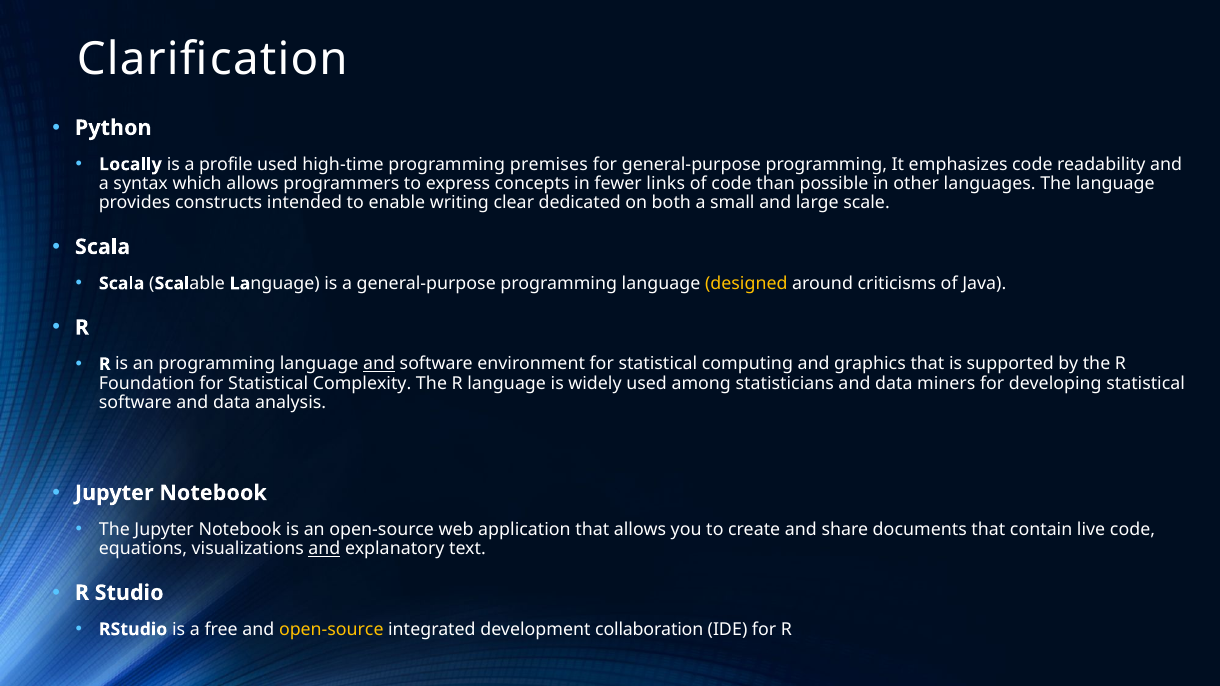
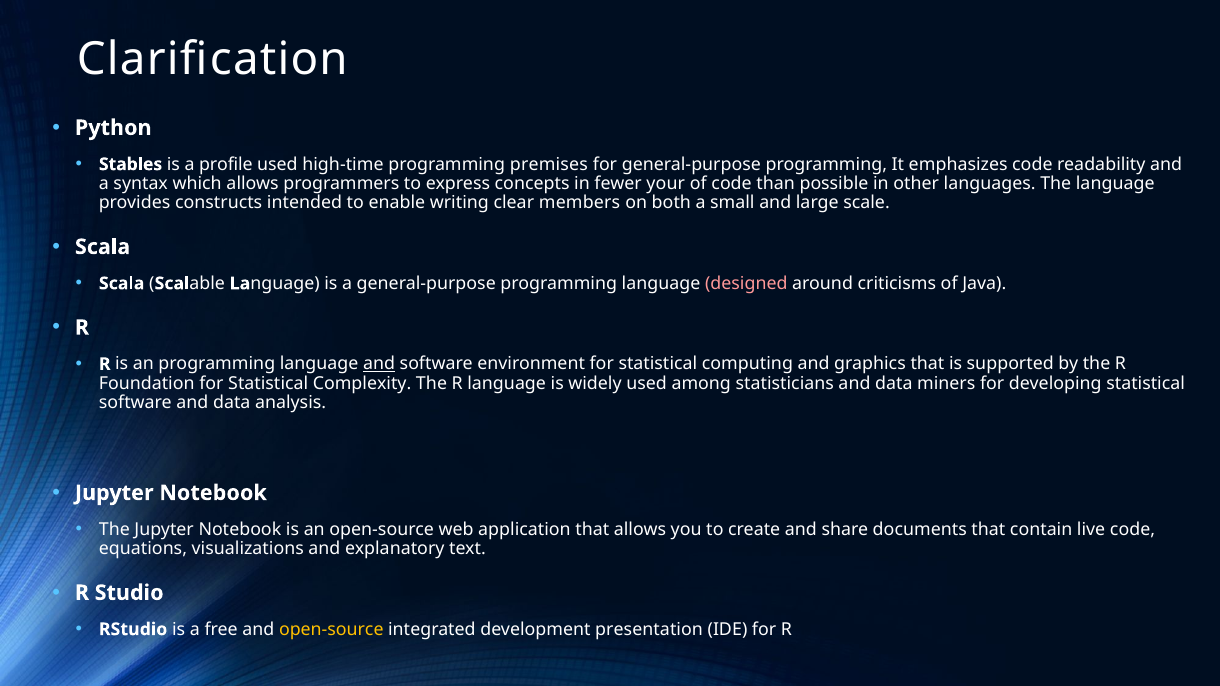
Locally: Locally -> Stables
links: links -> your
dedicated: dedicated -> members
designed colour: yellow -> pink
and at (324, 549) underline: present -> none
collaboration: collaboration -> presentation
